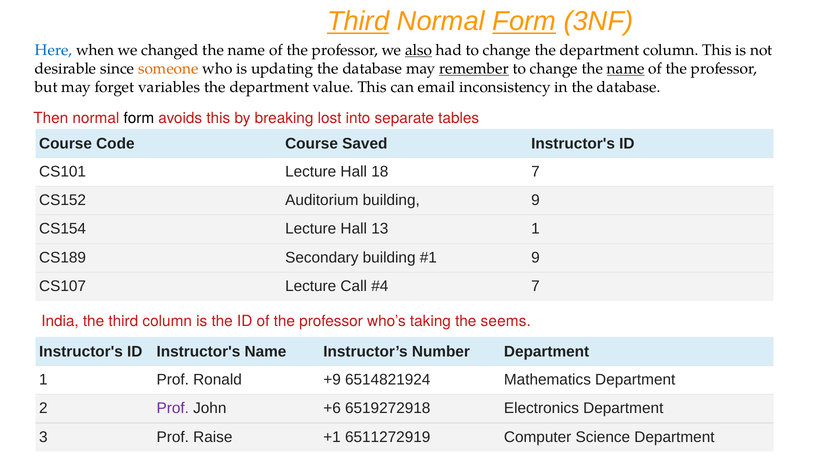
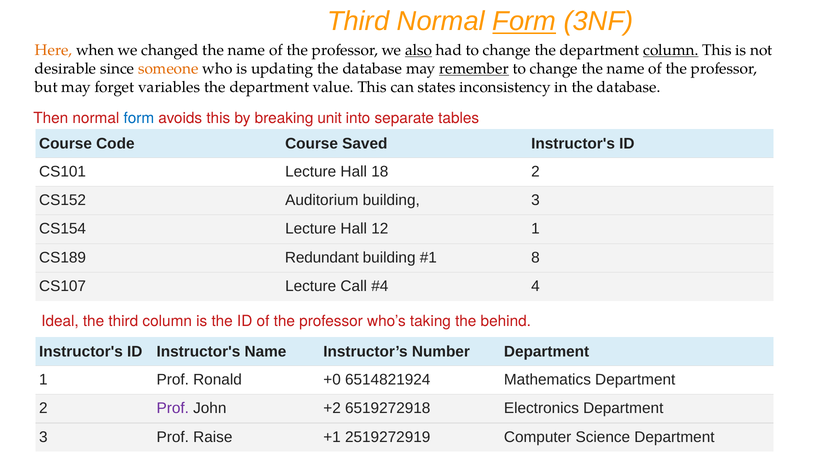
Third at (358, 21) underline: present -> none
Here colour: blue -> orange
column at (671, 50) underline: none -> present
name at (626, 69) underline: present -> none
email: email -> states
form at (139, 118) colour: black -> blue
lost: lost -> unit
18 7: 7 -> 2
building 9: 9 -> 3
13: 13 -> 12
Secondary: Secondary -> Redundant
9 at (535, 257): 9 -> 8
7 at (535, 286): 7 -> 4
India: India -> Ideal
seems: seems -> behind
+9: +9 -> +0
+6: +6 -> +2
6511272919: 6511272919 -> 2519272919
